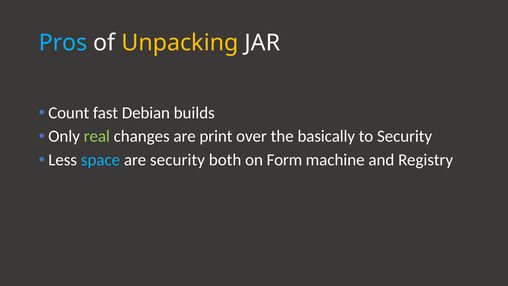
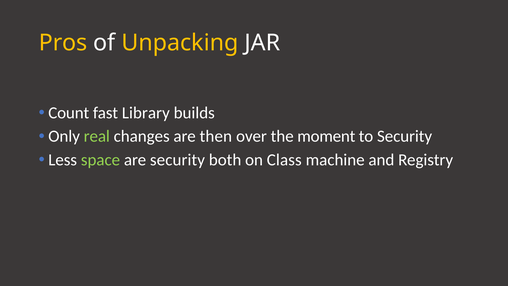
Pros colour: light blue -> yellow
Debian: Debian -> Library
print: print -> then
basically: basically -> moment
space colour: light blue -> light green
Form: Form -> Class
